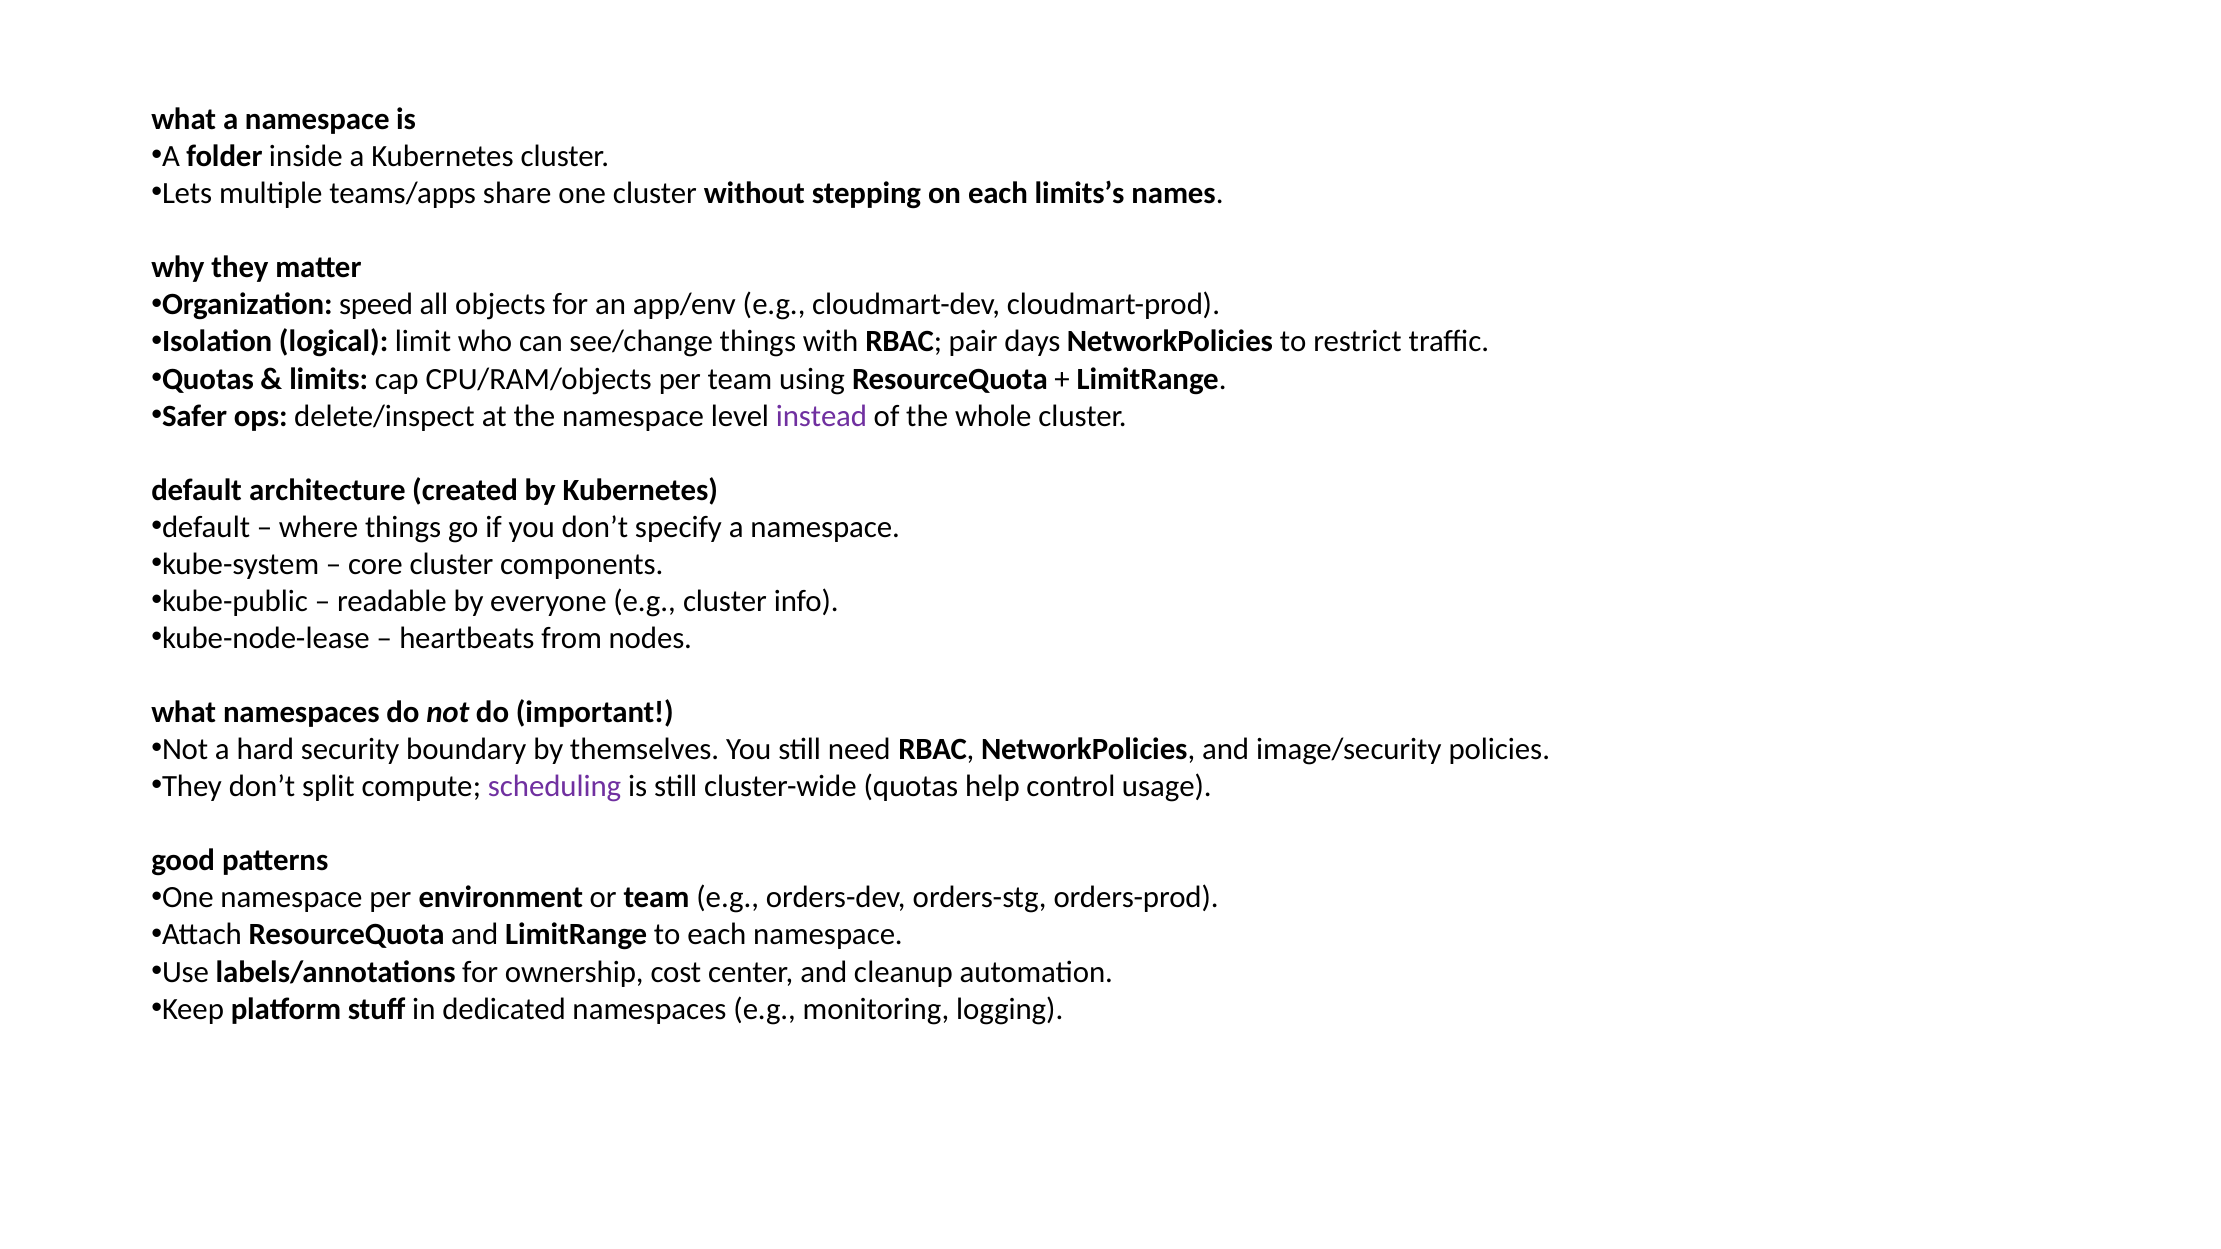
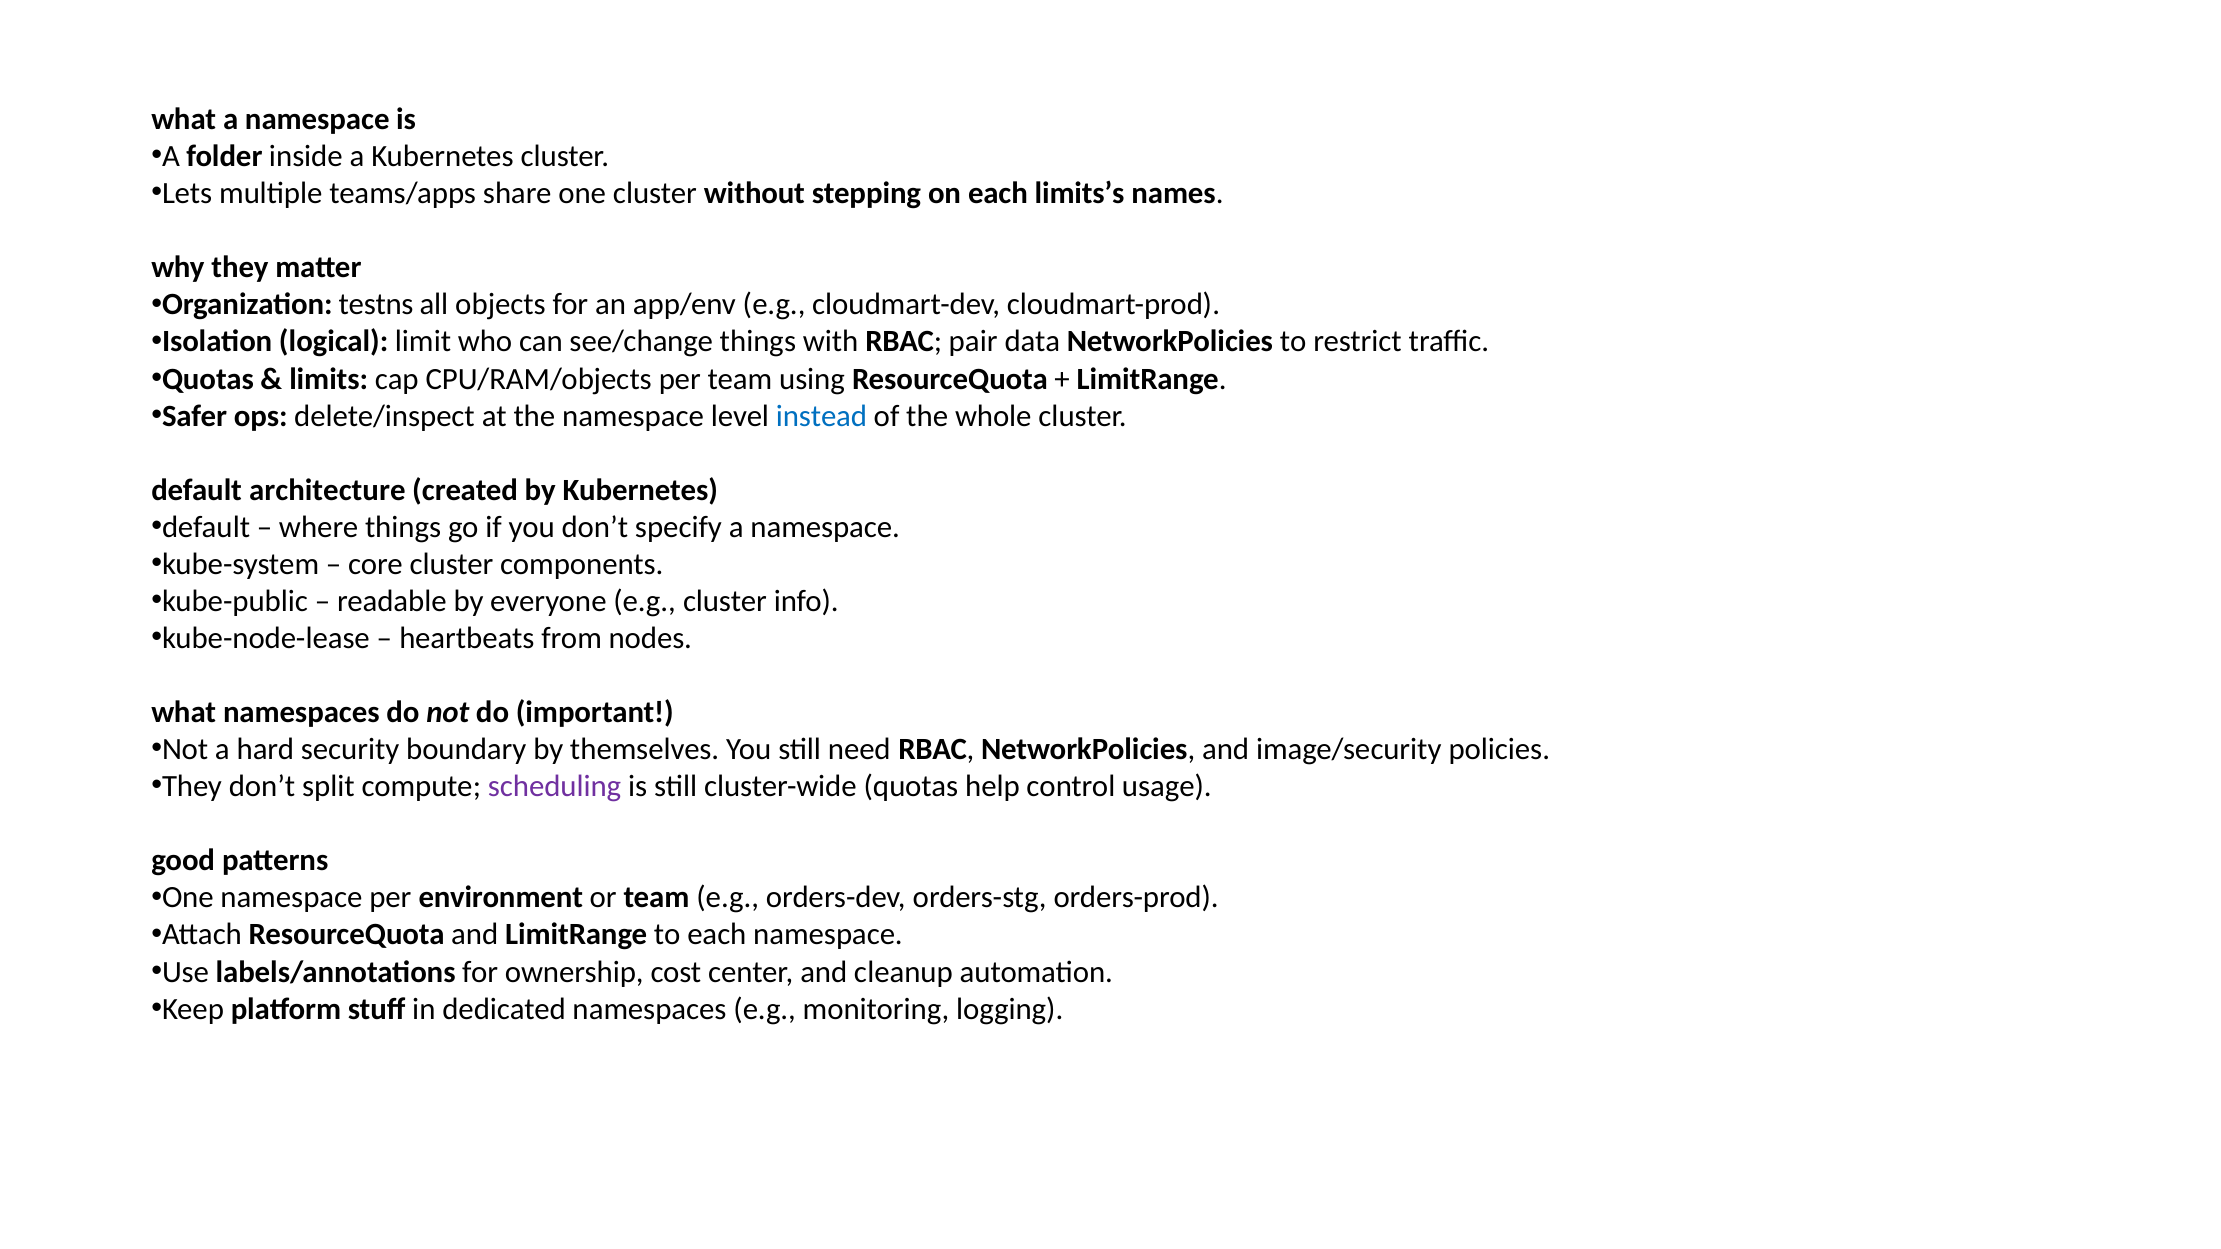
speed: speed -> testns
days: days -> data
instead colour: purple -> blue
